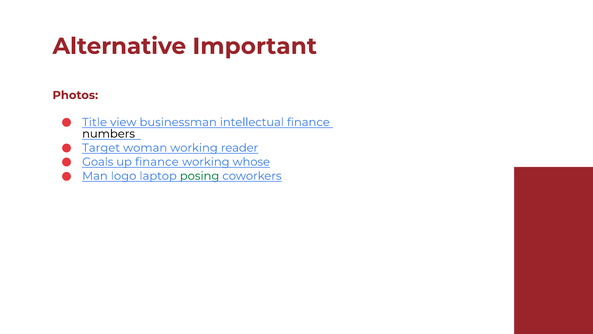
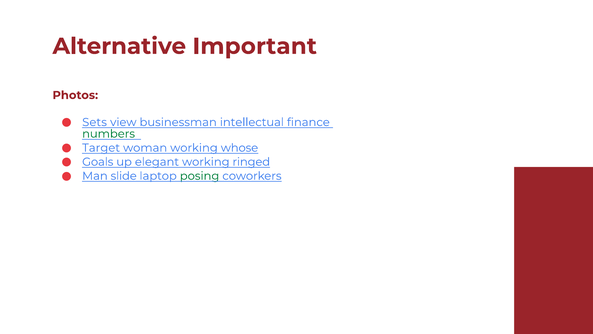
Title: Title -> Sets
numbers colour: black -> green
reader: reader -> whose
up finance: finance -> elegant
whose: whose -> ringed
logo: logo -> slide
